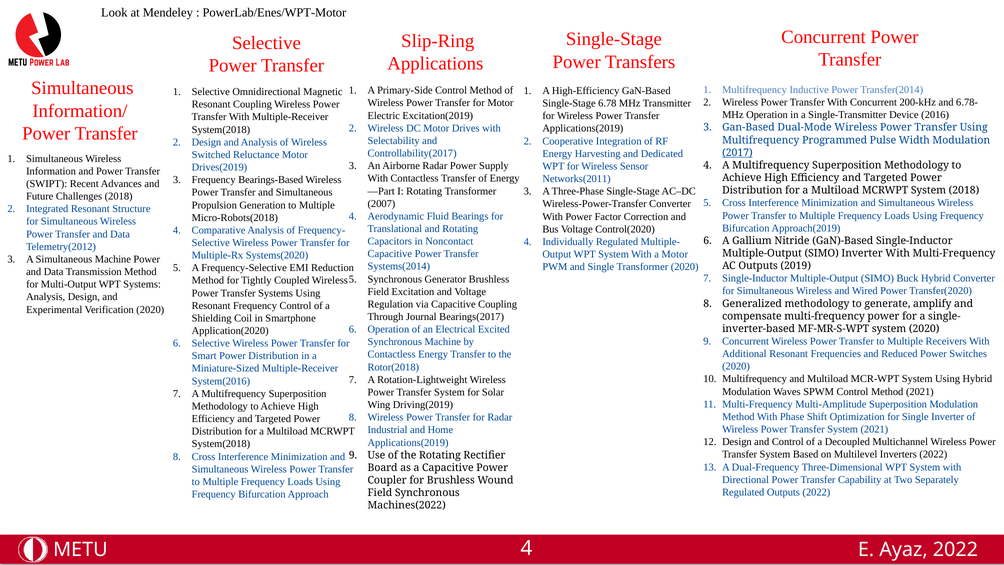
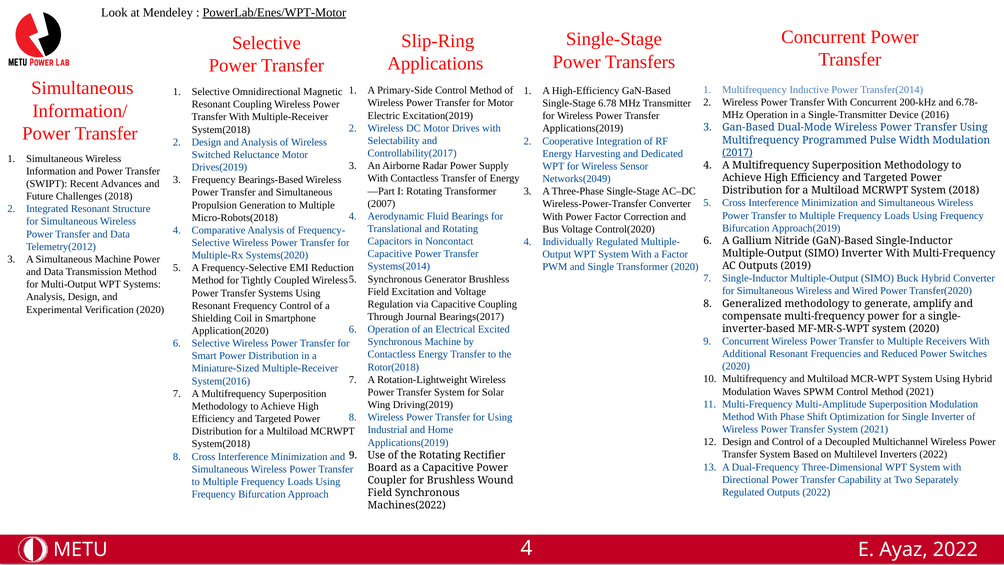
PowerLab/Enes/WPT-Motor underline: none -> present
Networks(2011: Networks(2011 -> Networks(2049
a Motor: Motor -> Factor
for Radar: Radar -> Using
